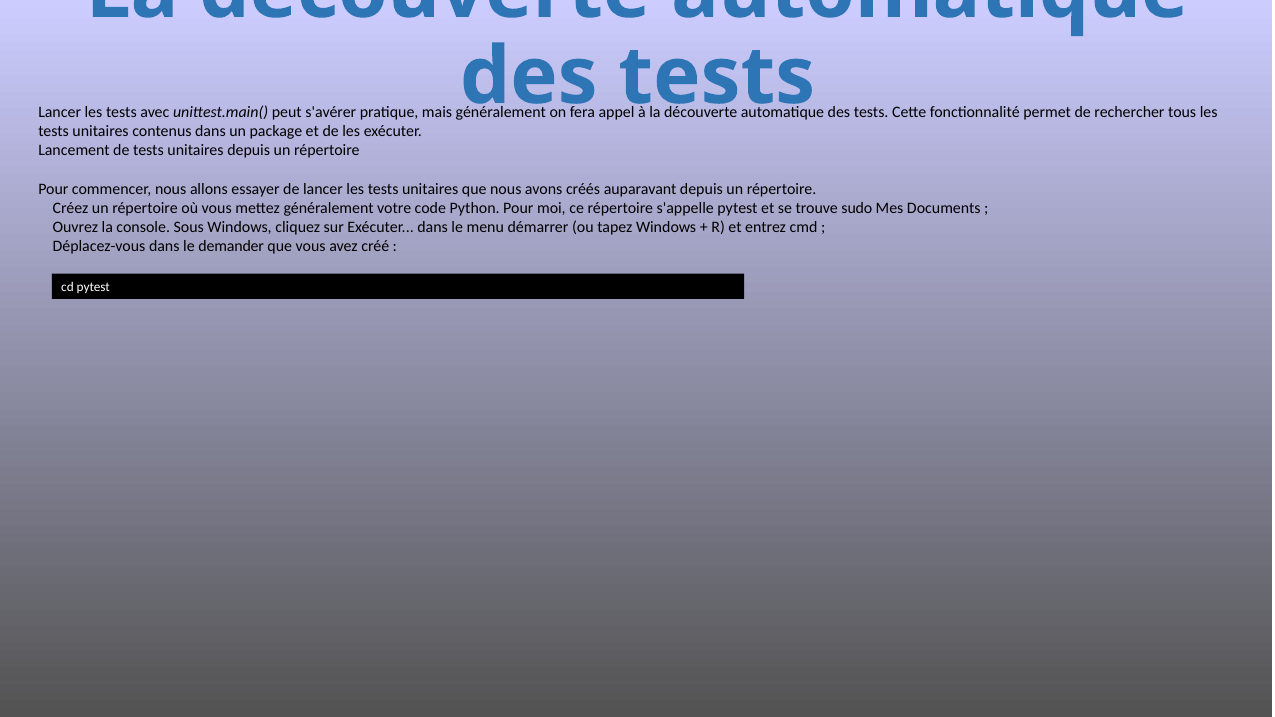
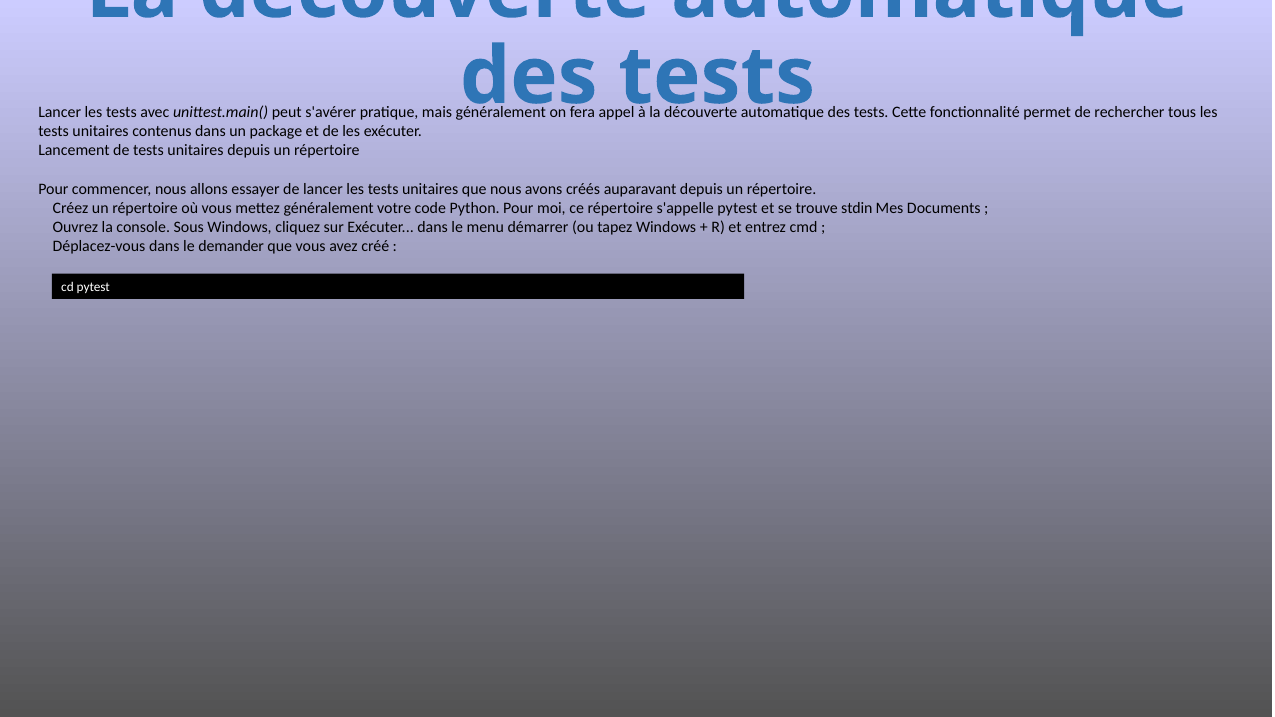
sudo: sudo -> stdin
